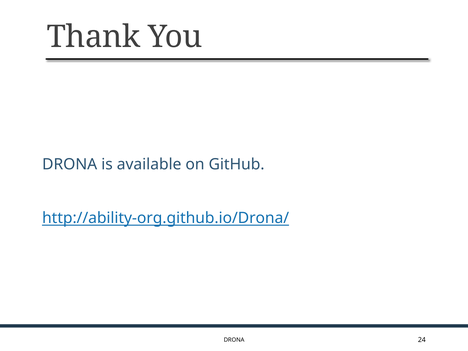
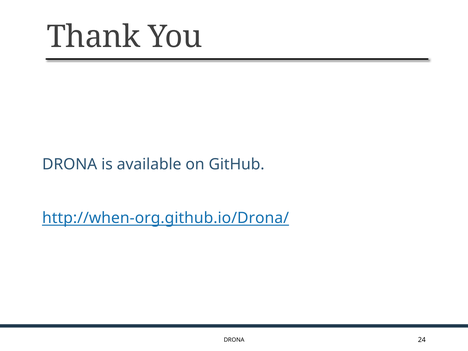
http://ability-org.github.io/Drona/: http://ability-org.github.io/Drona/ -> http://when-org.github.io/Drona/
